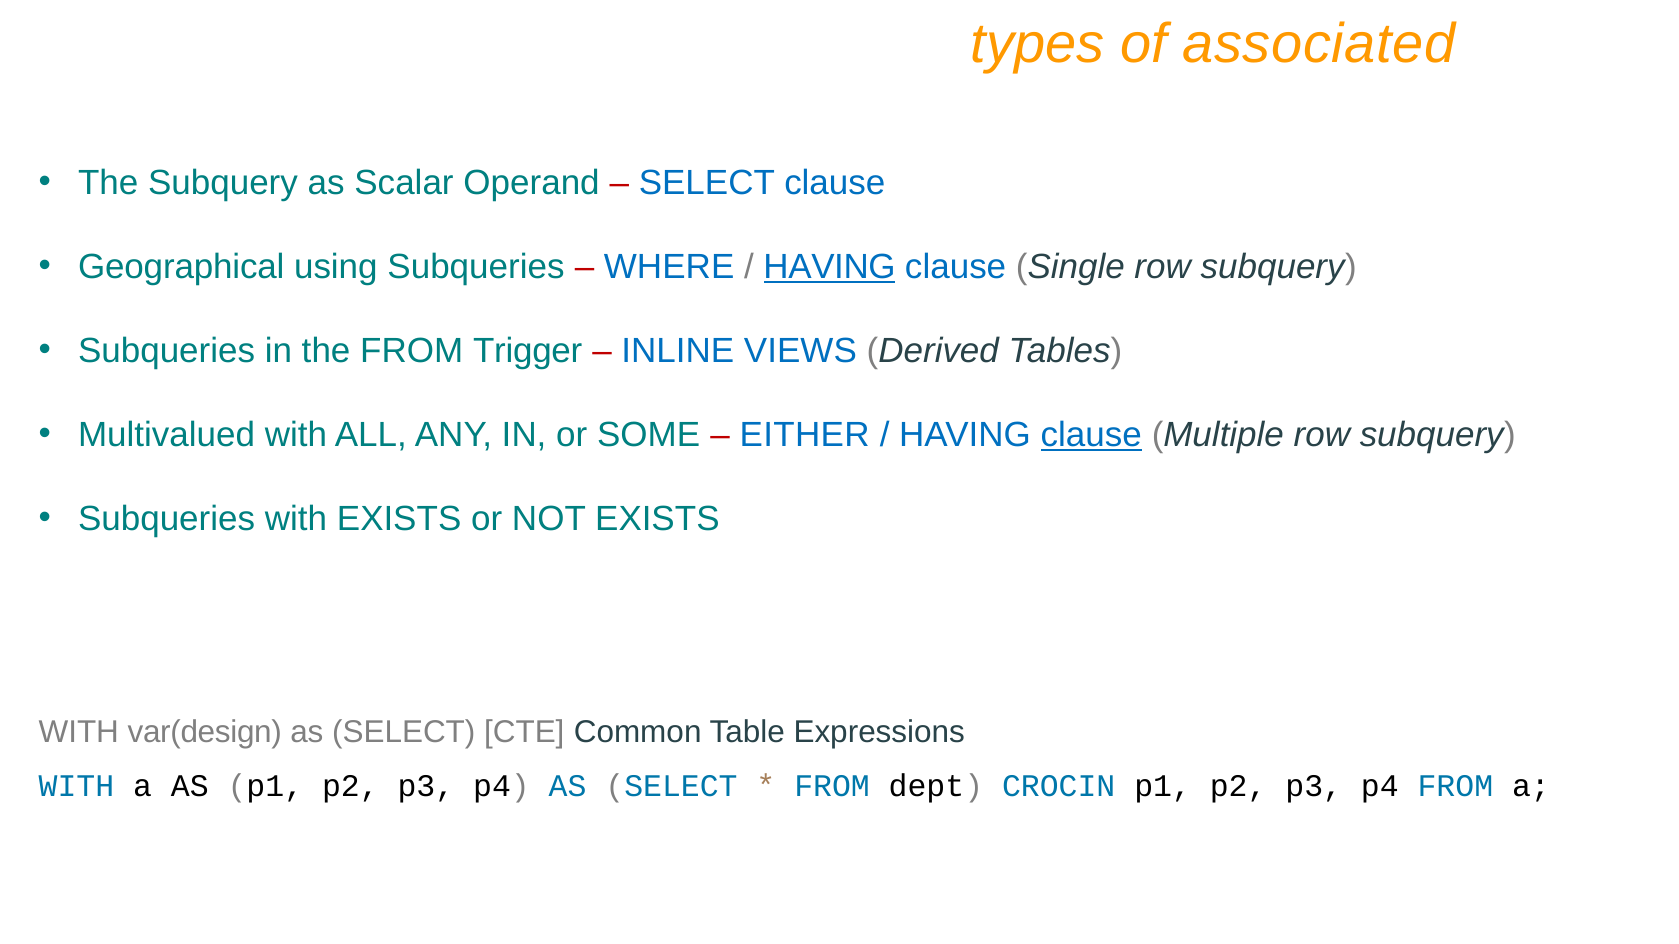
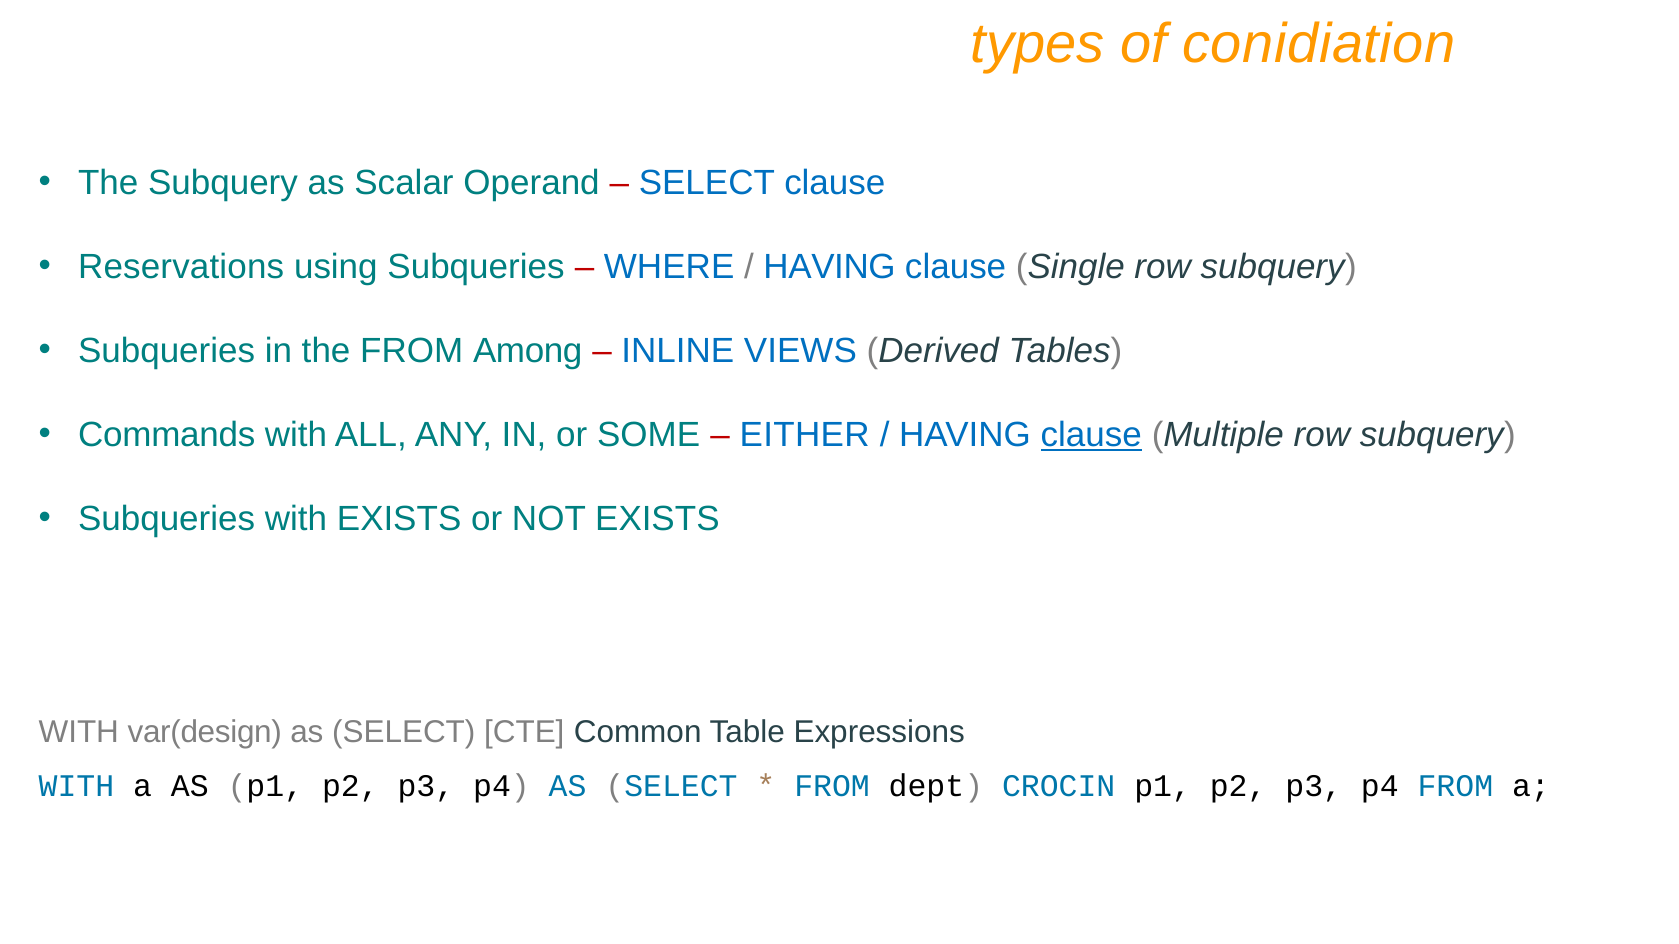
associated: associated -> conidiation
Geographical: Geographical -> Reservations
HAVING at (830, 267) underline: present -> none
Trigger: Trigger -> Among
Multivalued: Multivalued -> Commands
